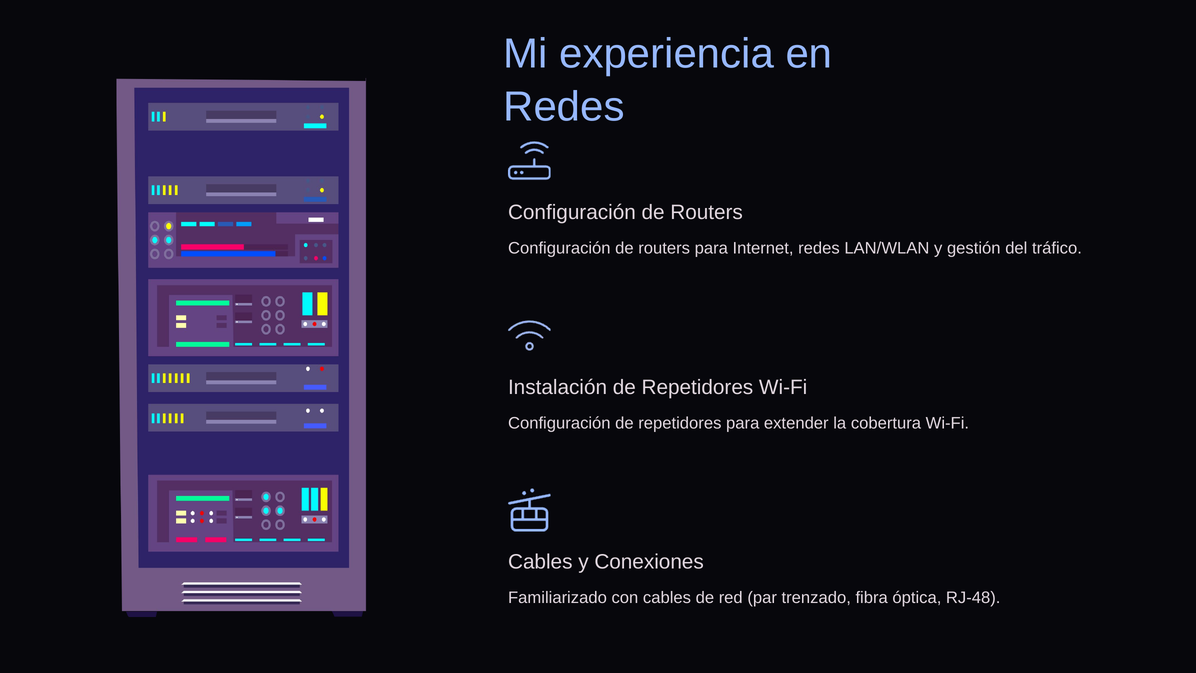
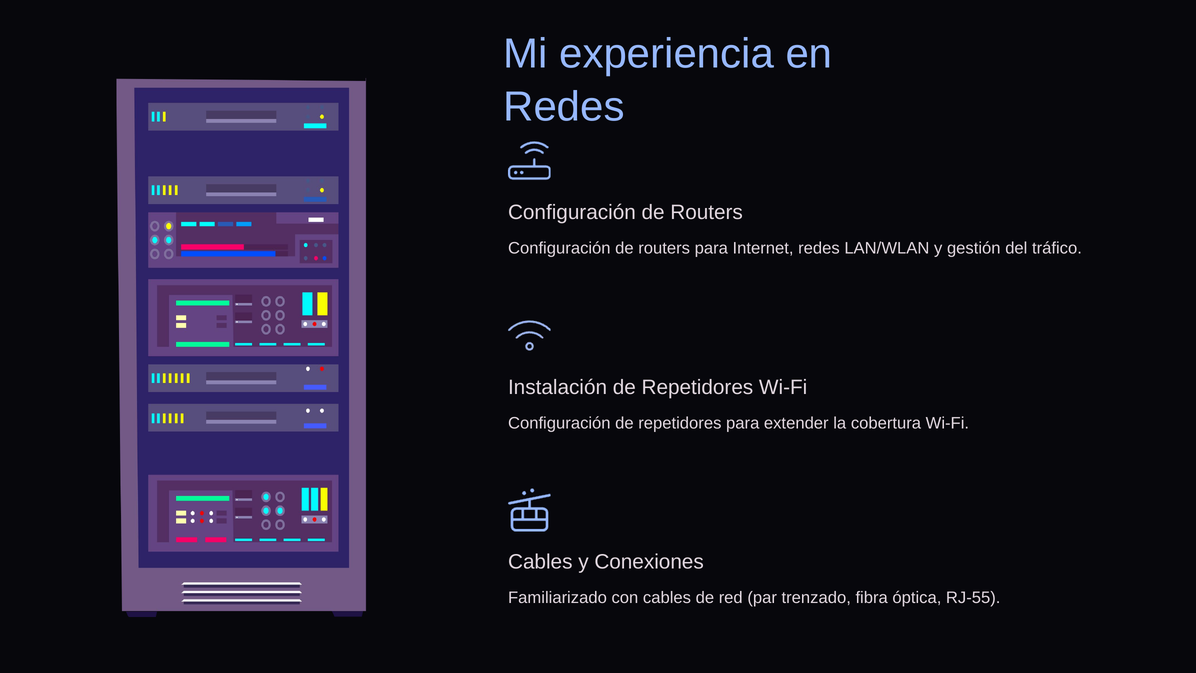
RJ-48: RJ-48 -> RJ-55
